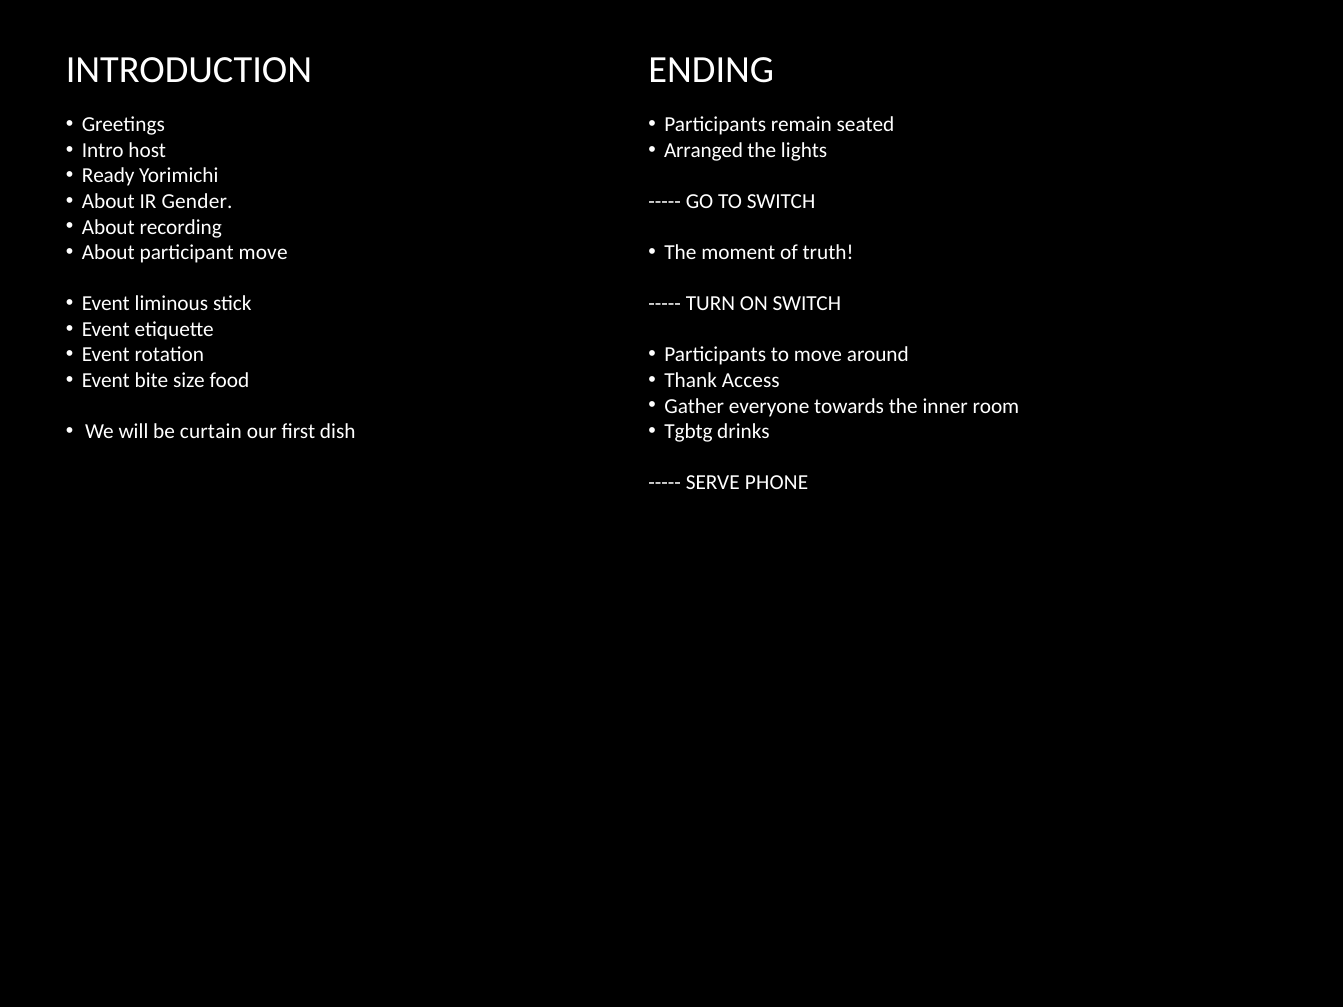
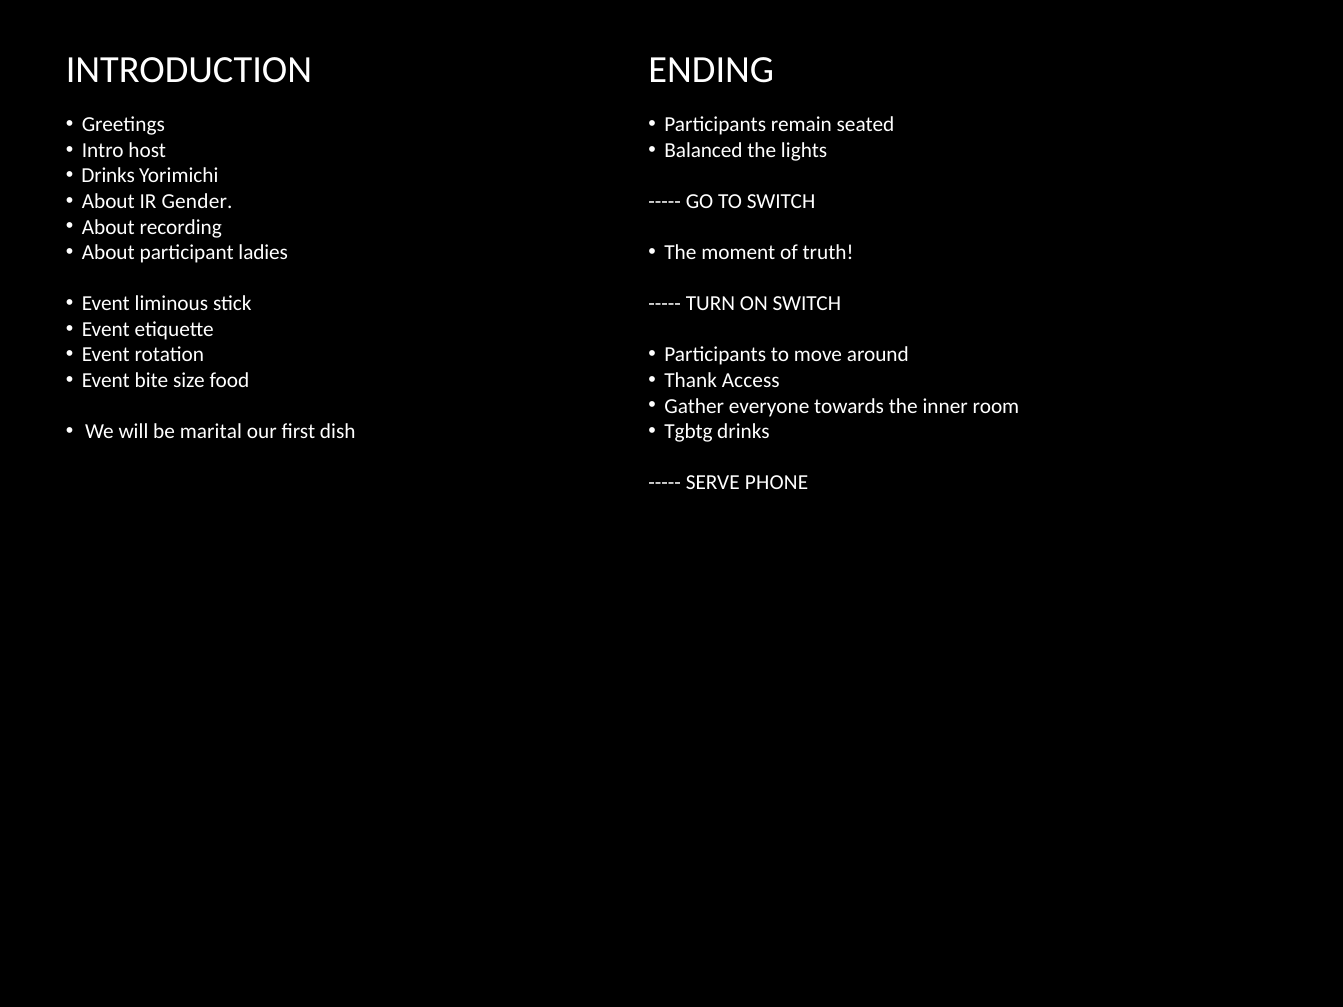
Arranged: Arranged -> Balanced
Ready at (108, 176): Ready -> Drinks
participant move: move -> ladies
curtain: curtain -> marital
